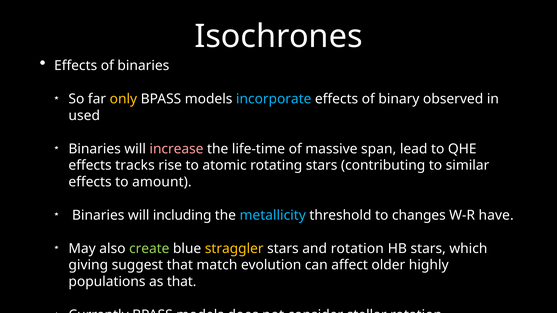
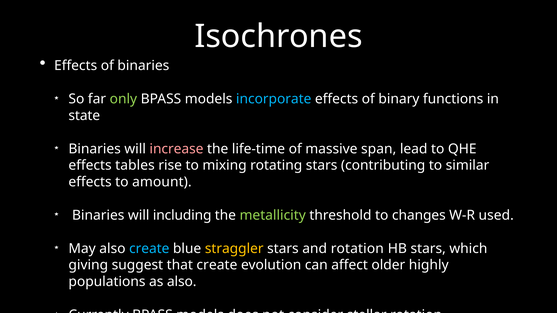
only colour: yellow -> light green
observed: observed -> functions
used: used -> state
tracks: tracks -> tables
atomic: atomic -> mixing
metallicity colour: light blue -> light green
have: have -> used
create at (149, 249) colour: light green -> light blue
that match: match -> create
as that: that -> also
